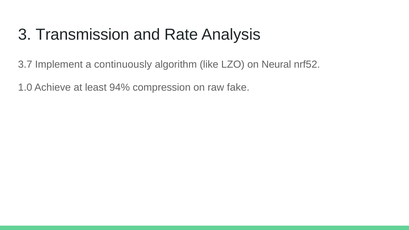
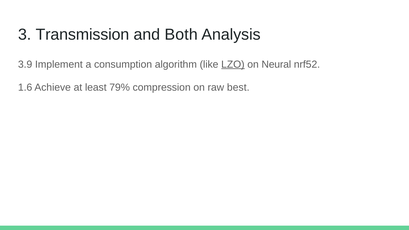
Rate: Rate -> Both
3.7: 3.7 -> 3.9
continuously: continuously -> consumption
LZO underline: none -> present
1.0: 1.0 -> 1.6
94%: 94% -> 79%
fake: fake -> best
